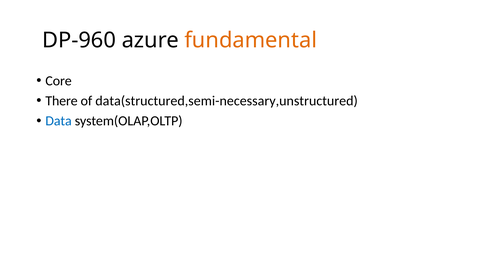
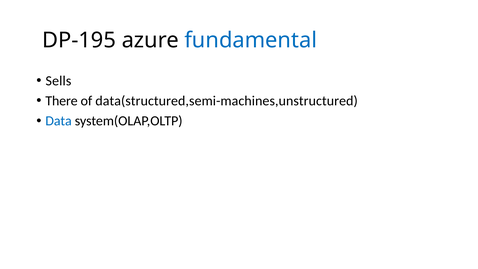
DP-960: DP-960 -> DP-195
fundamental colour: orange -> blue
Core: Core -> Sells
data(structured,semi-necessary,unstructured: data(structured,semi-necessary,unstructured -> data(structured,semi-machines,unstructured
